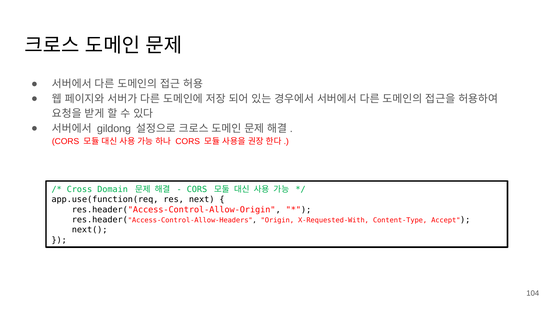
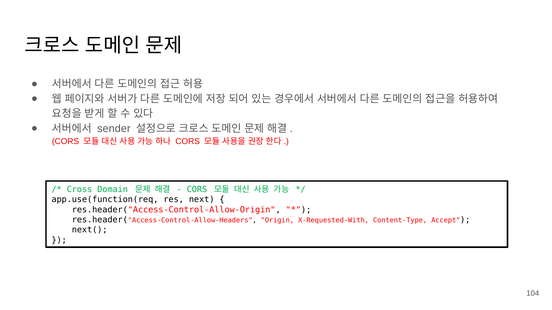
gildong: gildong -> sender
